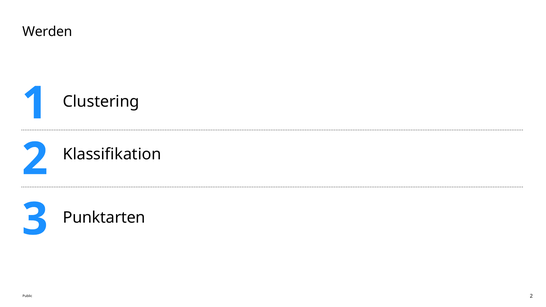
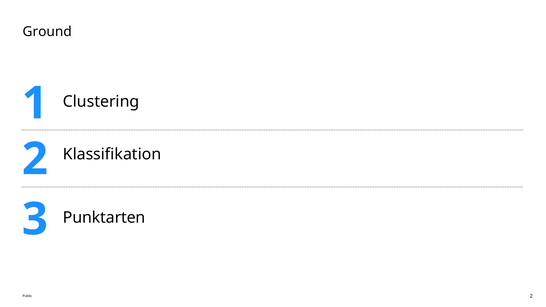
Werden: Werden -> Ground
